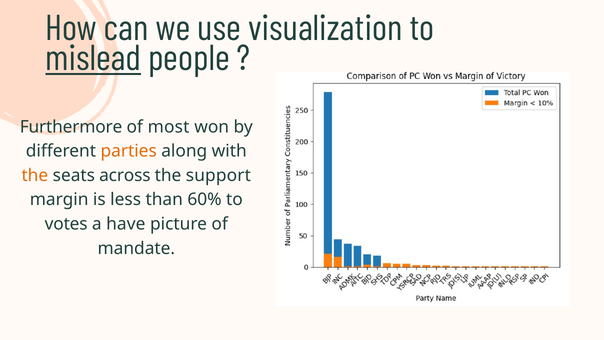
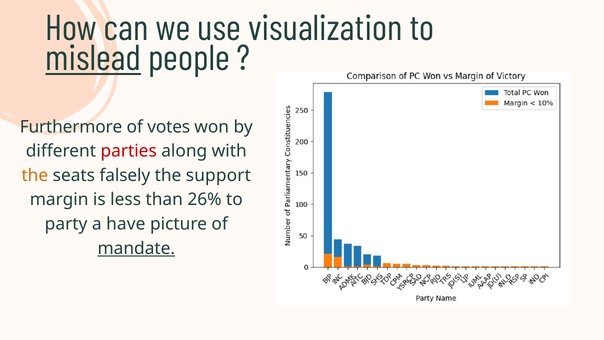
most: most -> votes
parties colour: orange -> red
across: across -> falsely
60%: 60% -> 26%
votes: votes -> party
mandate underline: none -> present
